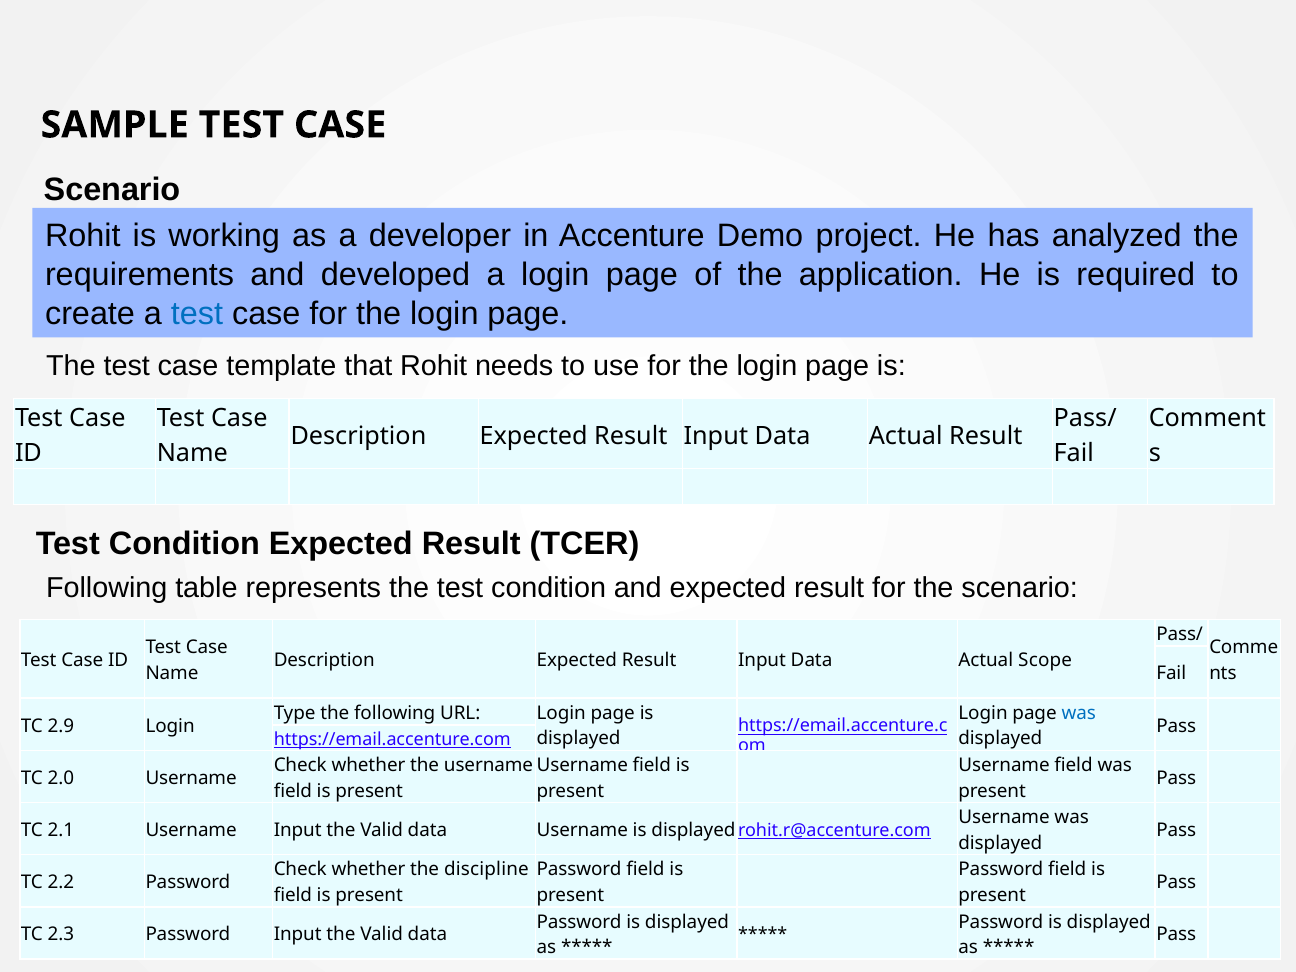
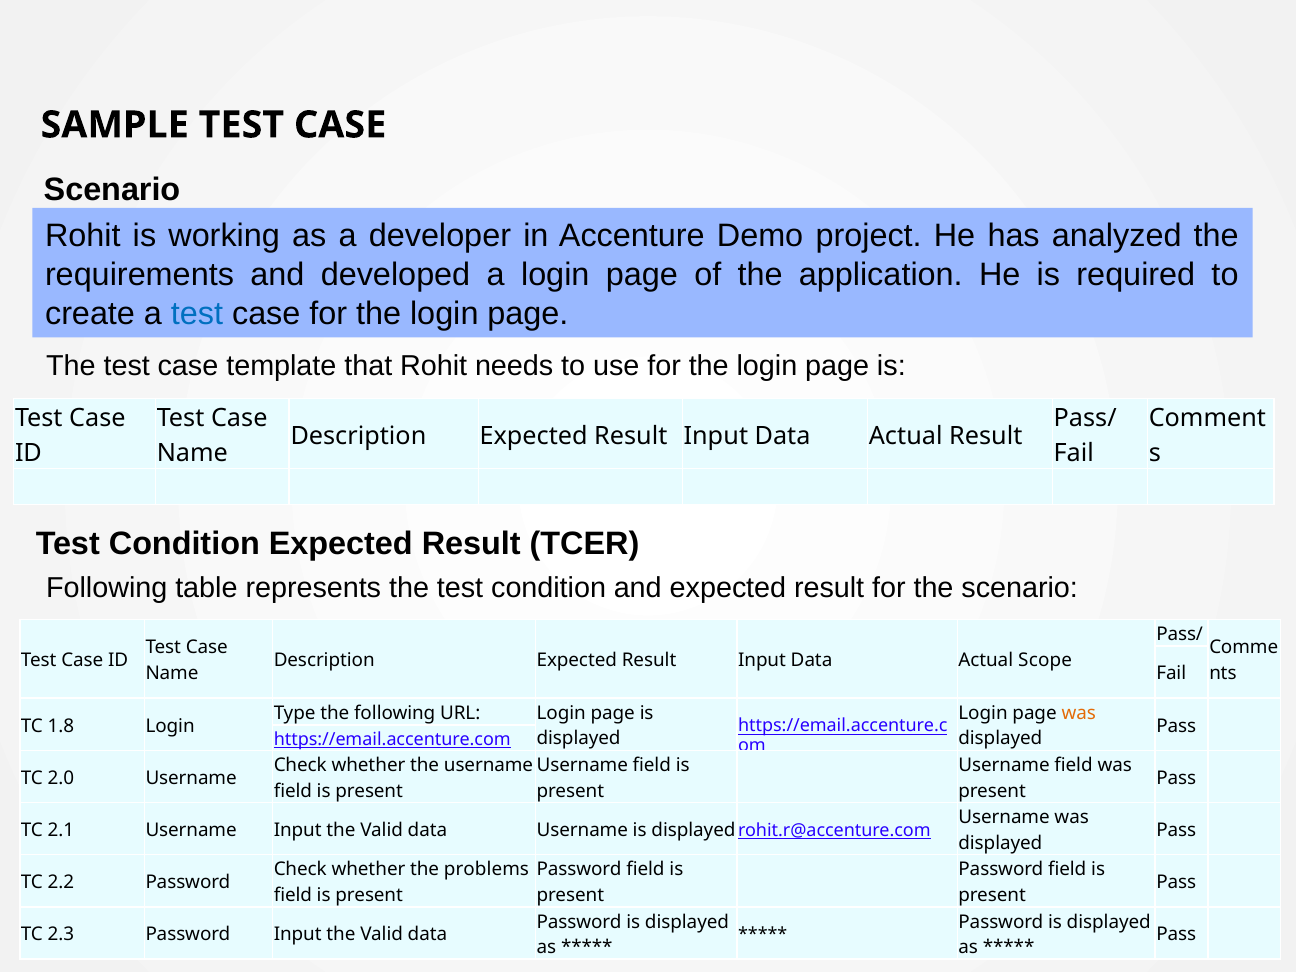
was at (1079, 713) colour: blue -> orange
2.9: 2.9 -> 1.8
discipline: discipline -> problems
